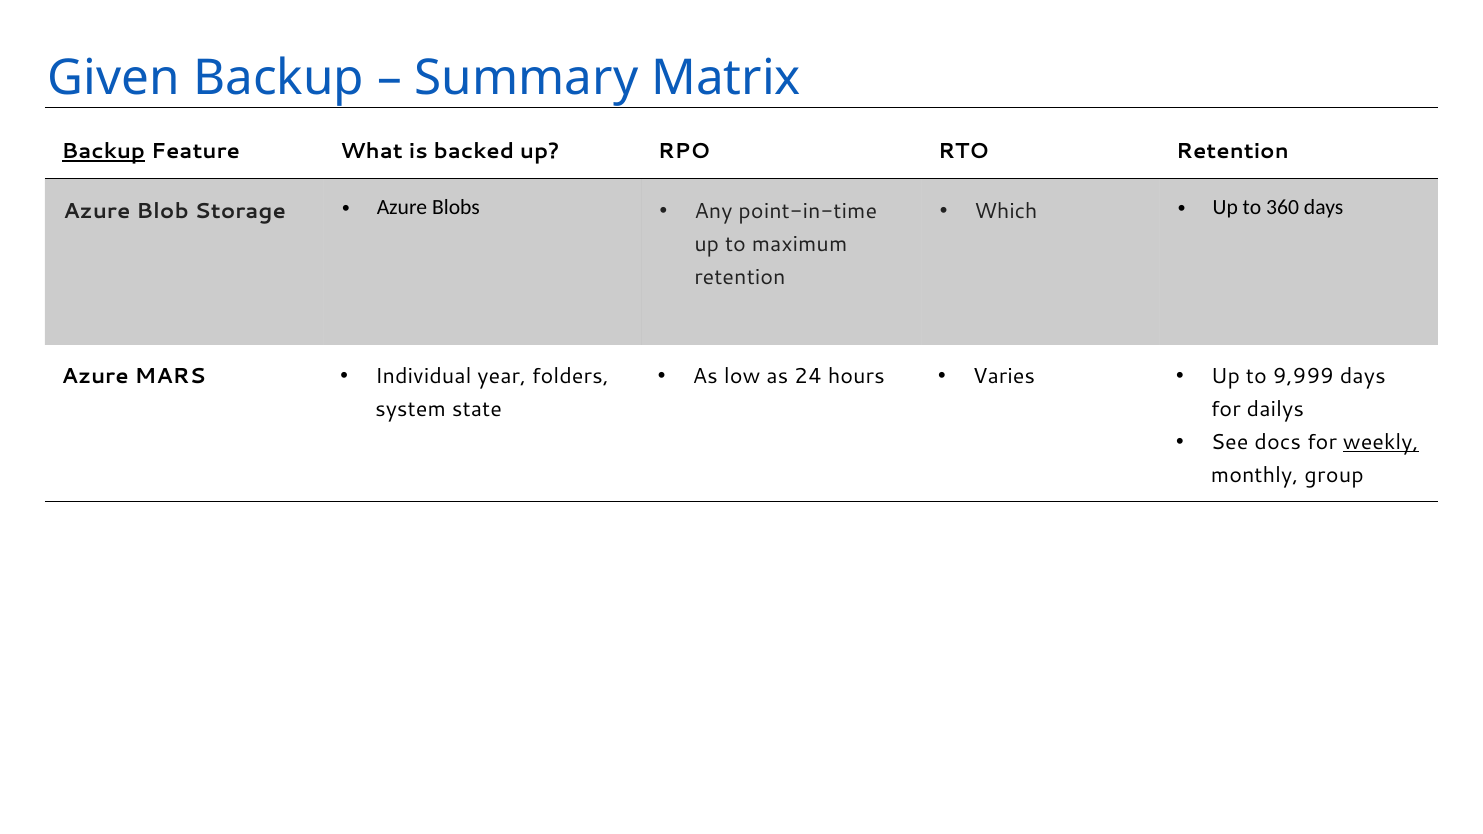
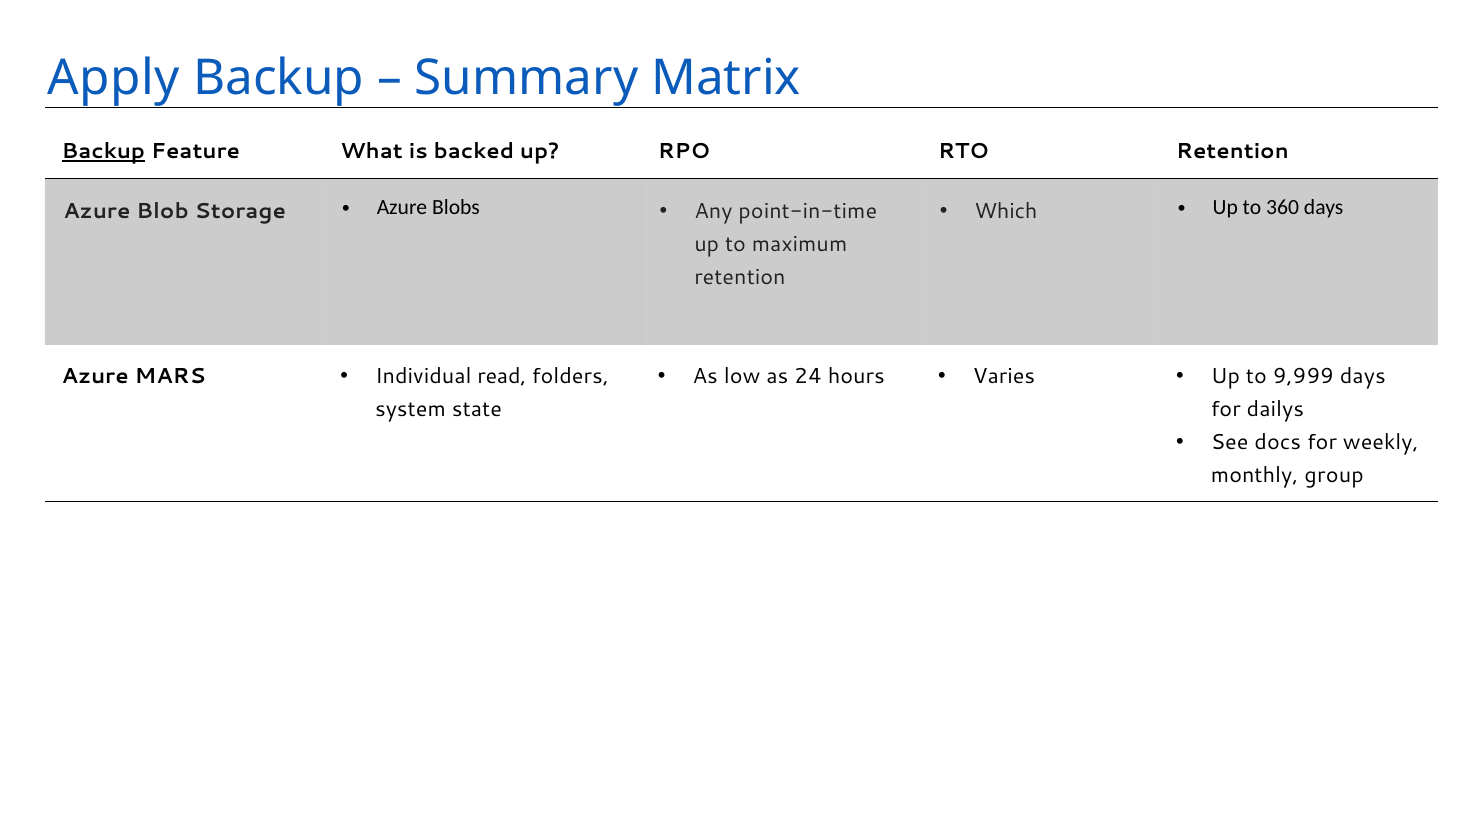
Given: Given -> Apply
year: year -> read
weekly underline: present -> none
